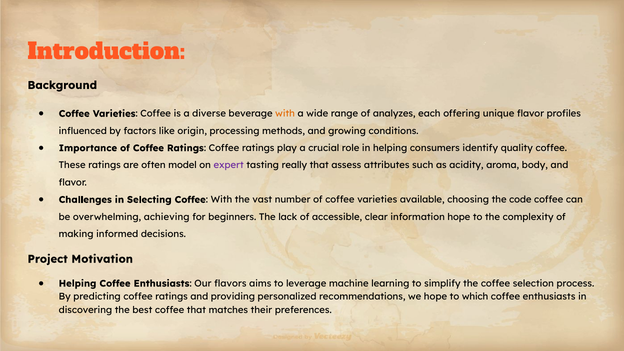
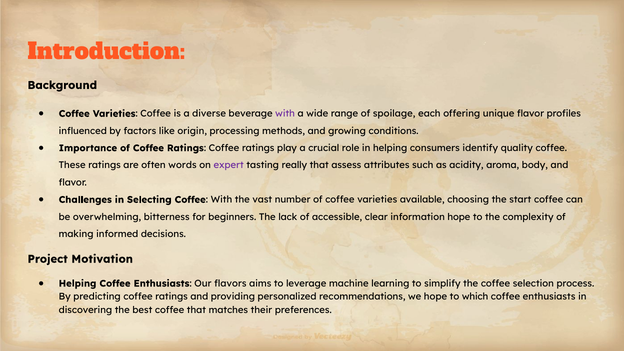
with at (285, 114) colour: orange -> purple
analyzes: analyzes -> spoilage
model: model -> words
code: code -> start
achieving: achieving -> bitterness
